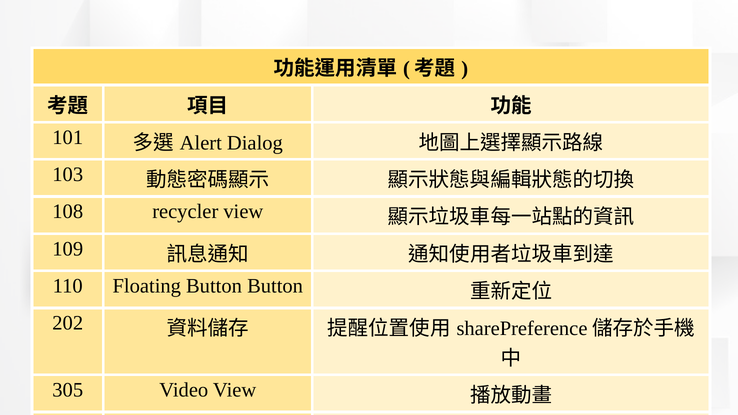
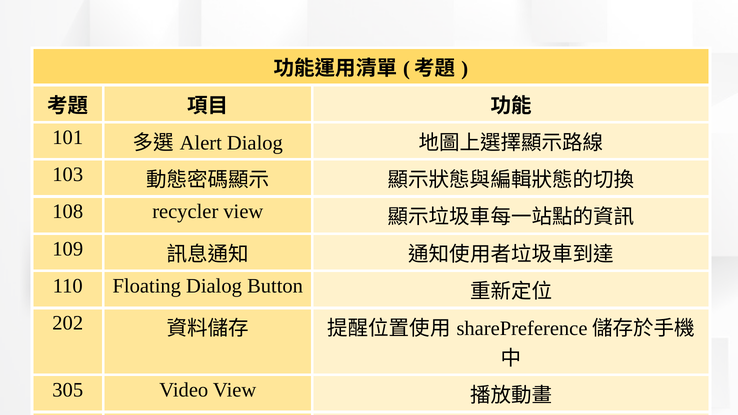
Floating Button: Button -> Dialog
